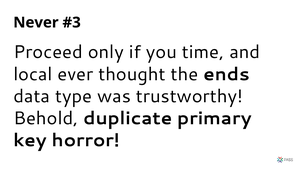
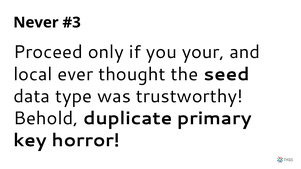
time: time -> your
ends: ends -> seed
